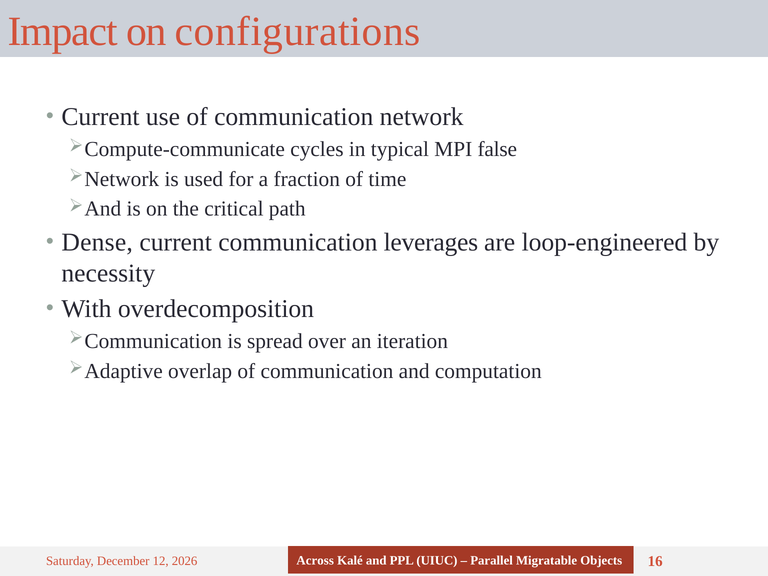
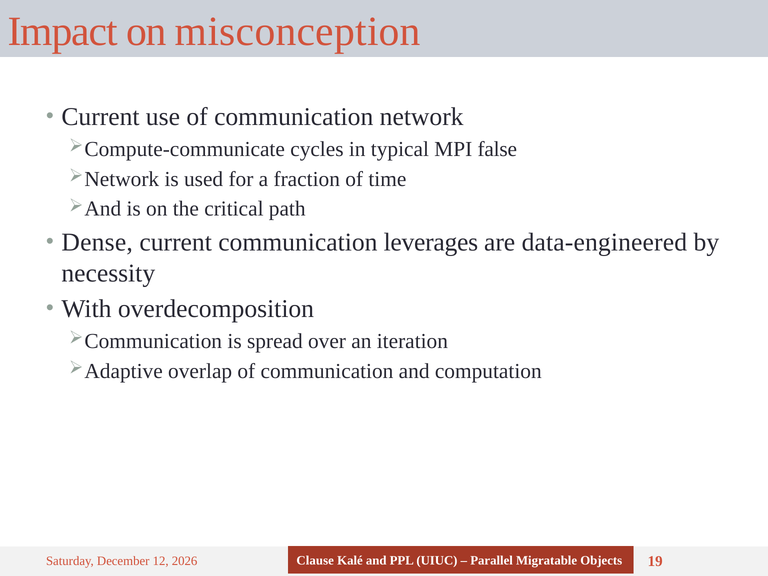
configurations: configurations -> misconception
loop-engineered: loop-engineered -> data-engineered
Across: Across -> Clause
16: 16 -> 19
